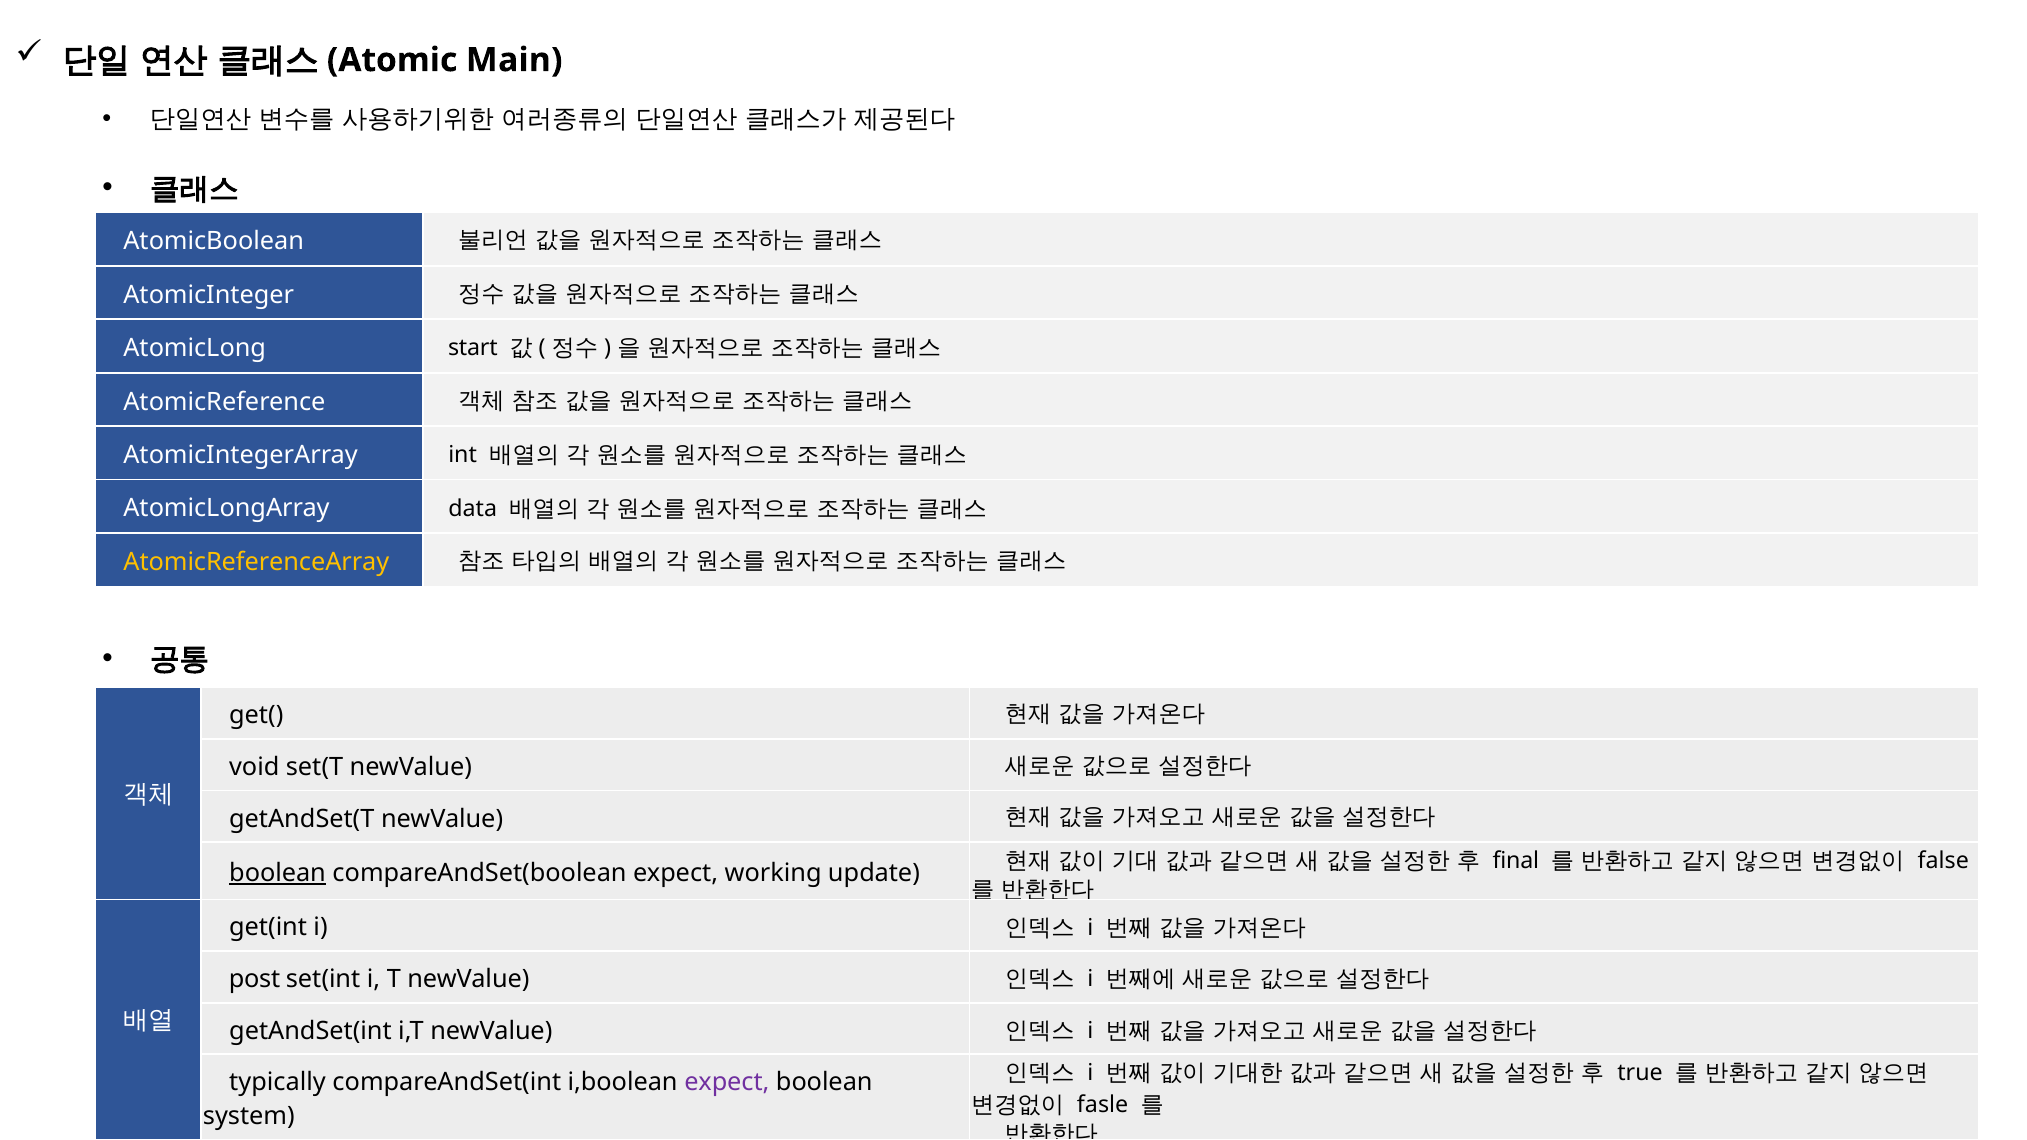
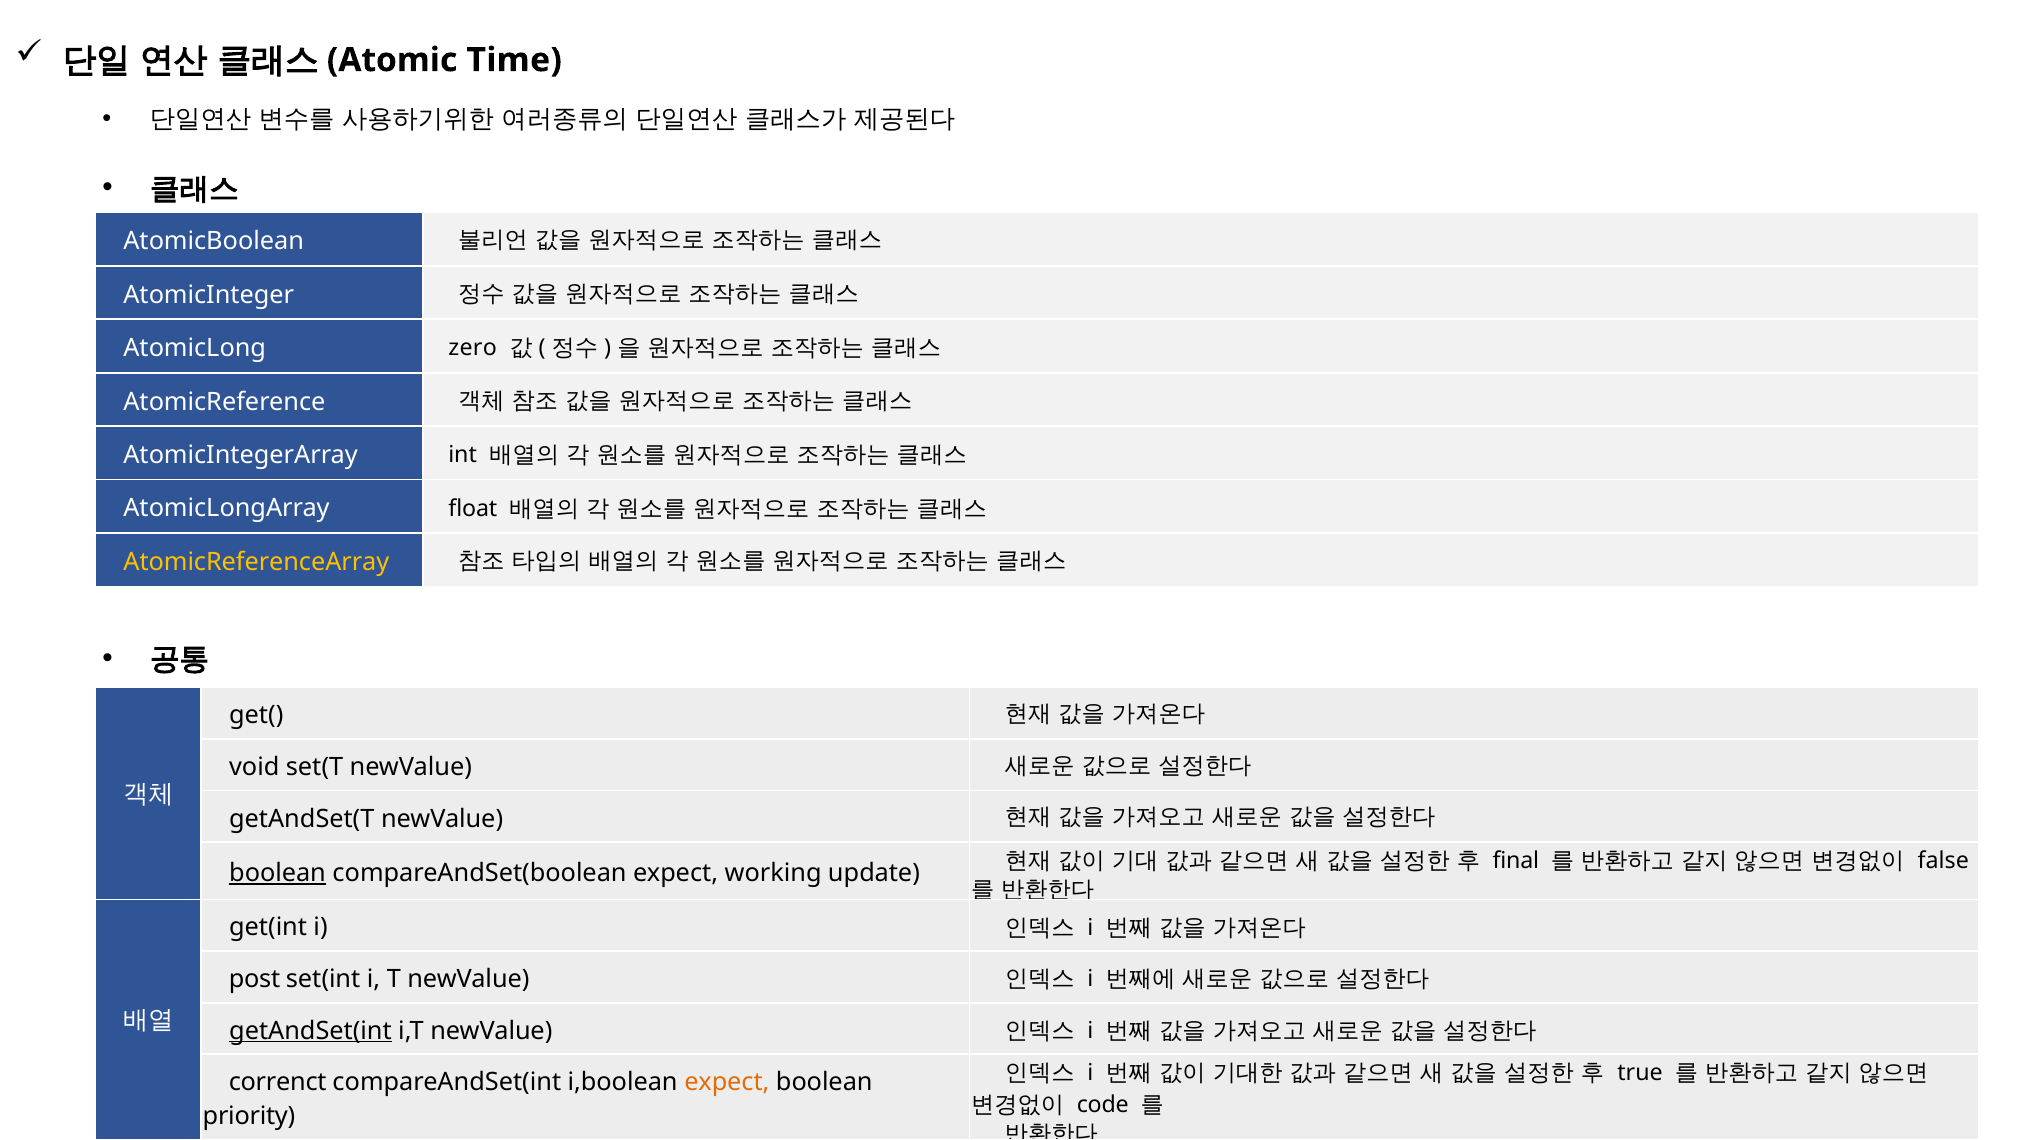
Main: Main -> Time
start: start -> zero
data: data -> float
getAndSet(int underline: none -> present
typically: typically -> correnct
expect at (727, 1082) colour: purple -> orange
fasle: fasle -> code
system: system -> priority
